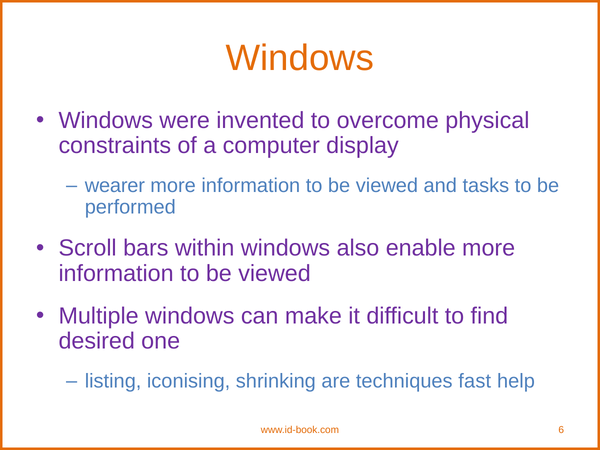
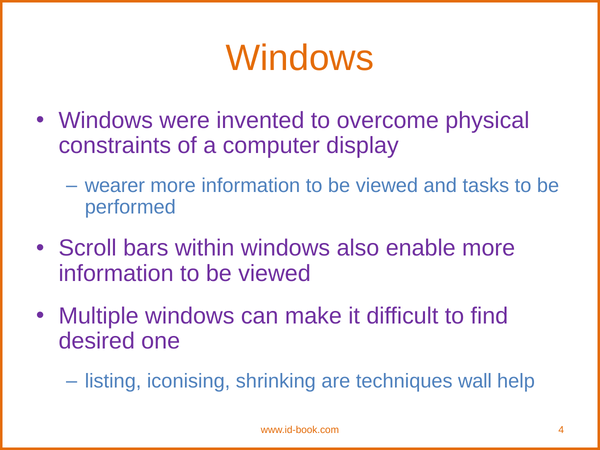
fast: fast -> wall
6: 6 -> 4
